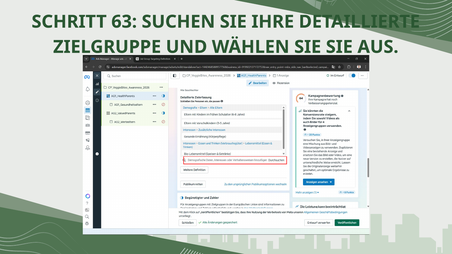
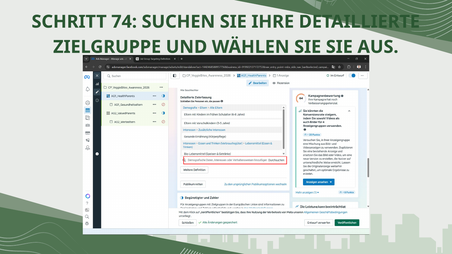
63: 63 -> 74
